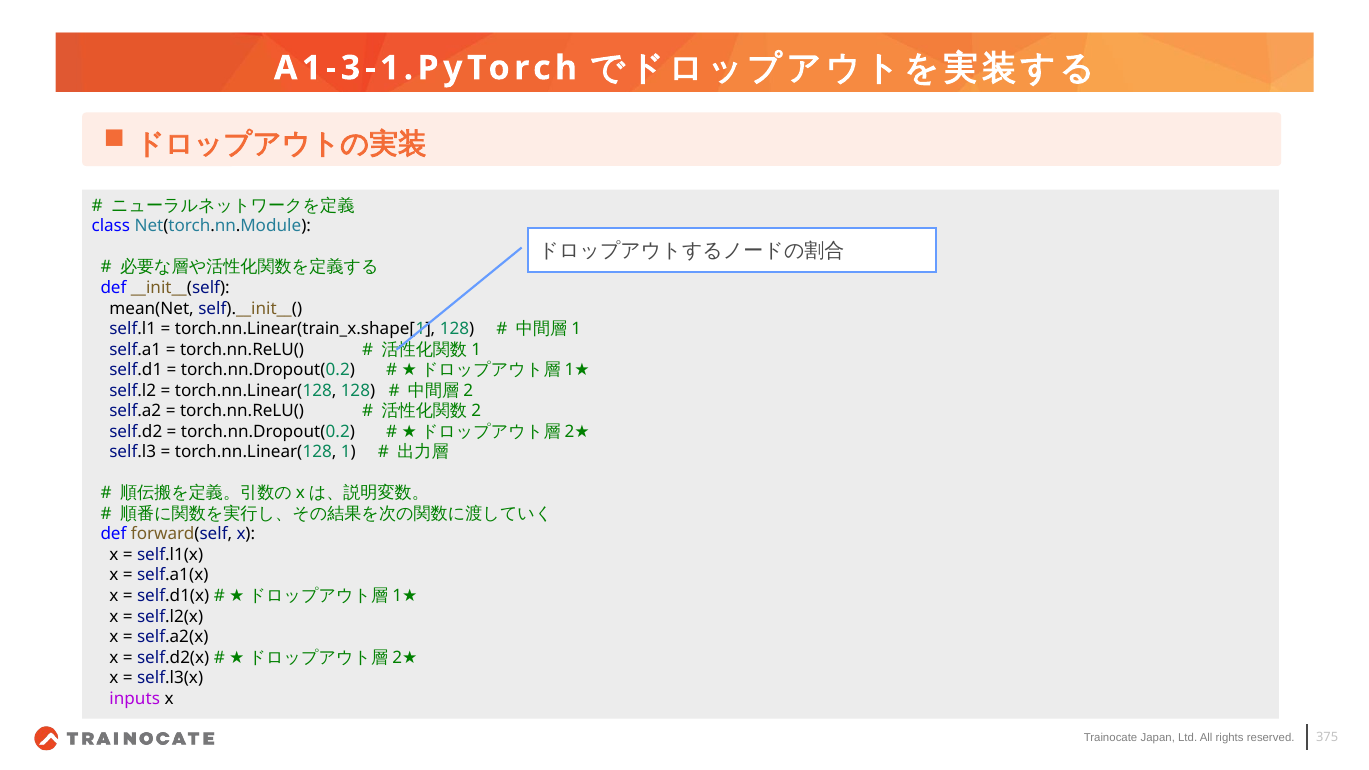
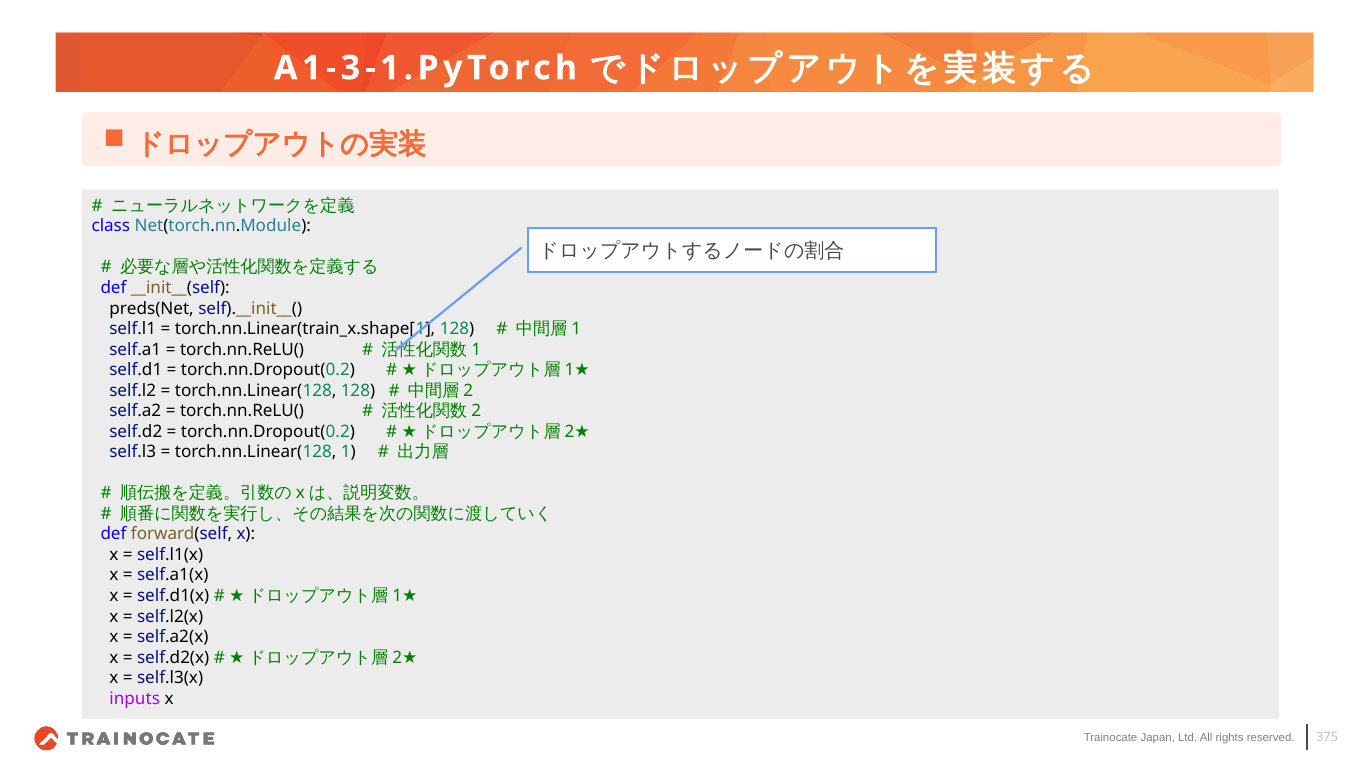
mean(Net: mean(Net -> preds(Net
